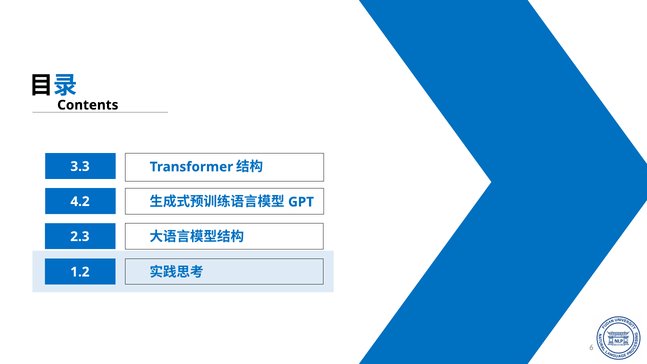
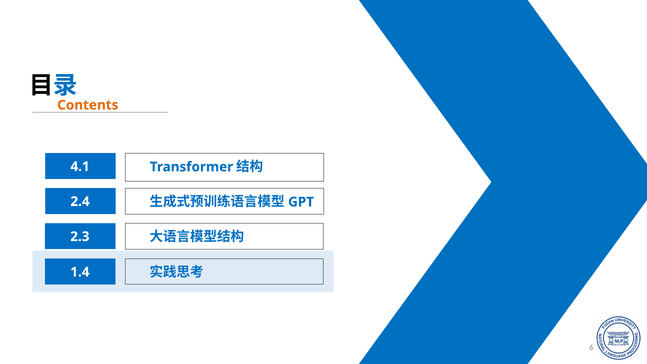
Contents colour: black -> orange
3.3: 3.3 -> 4.1
4.2: 4.2 -> 2.4
1.2: 1.2 -> 1.4
